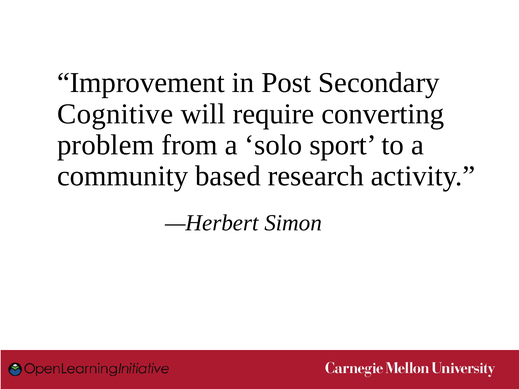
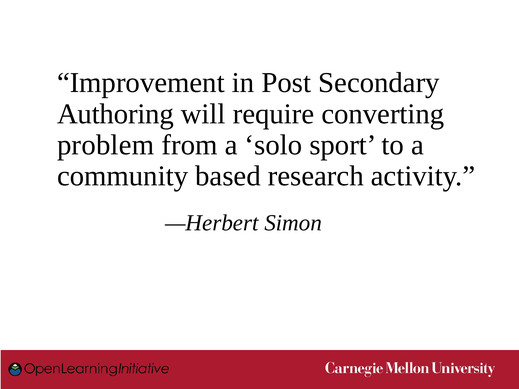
Cognitive: Cognitive -> Authoring
